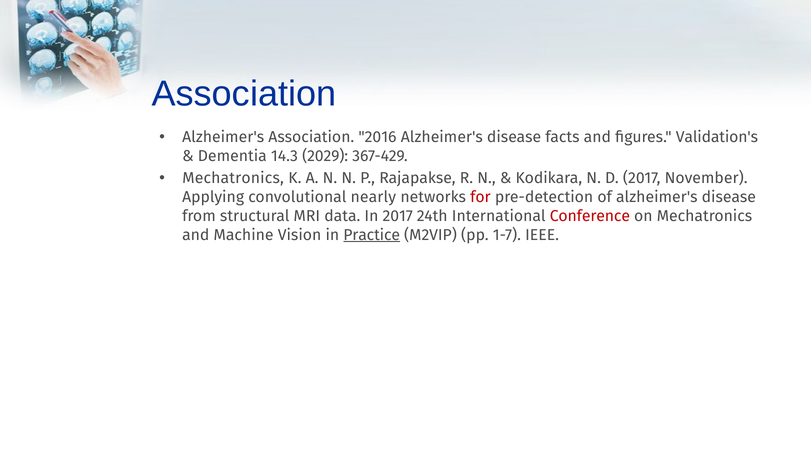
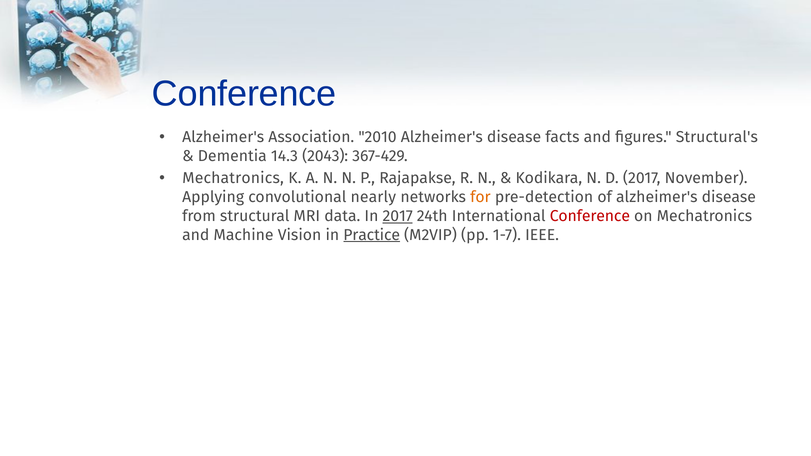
Association at (244, 94): Association -> Conference
2016: 2016 -> 2010
Validation's: Validation's -> Structural's
2029: 2029 -> 2043
for colour: red -> orange
2017 at (398, 216) underline: none -> present
